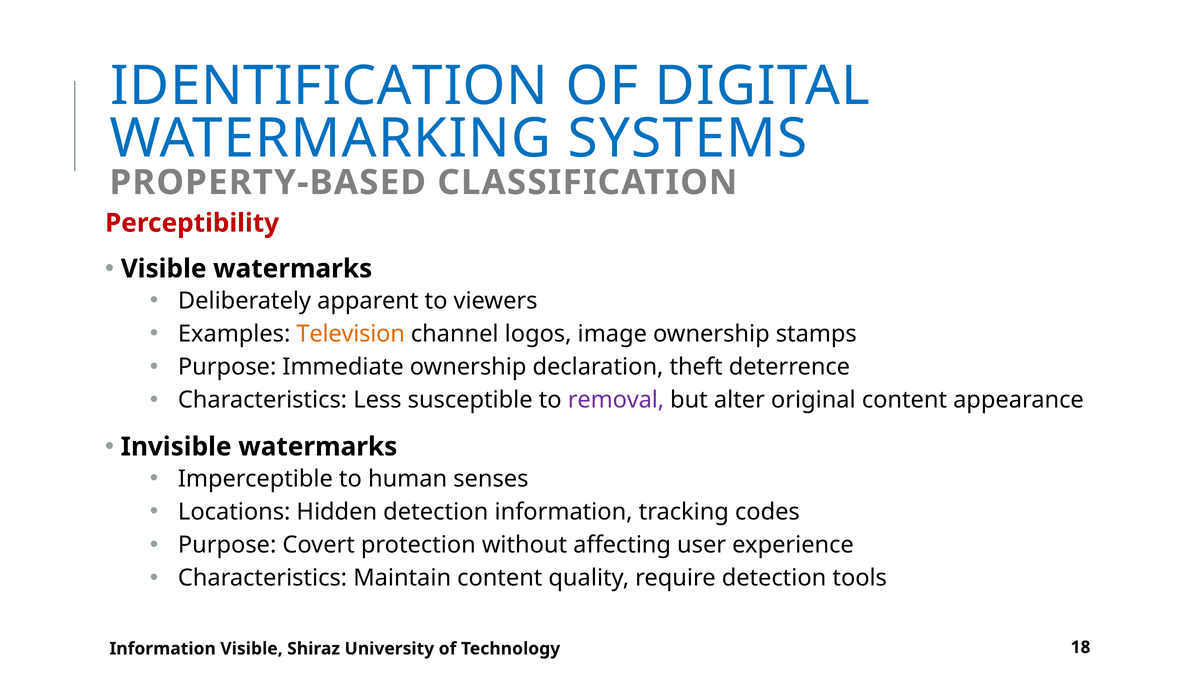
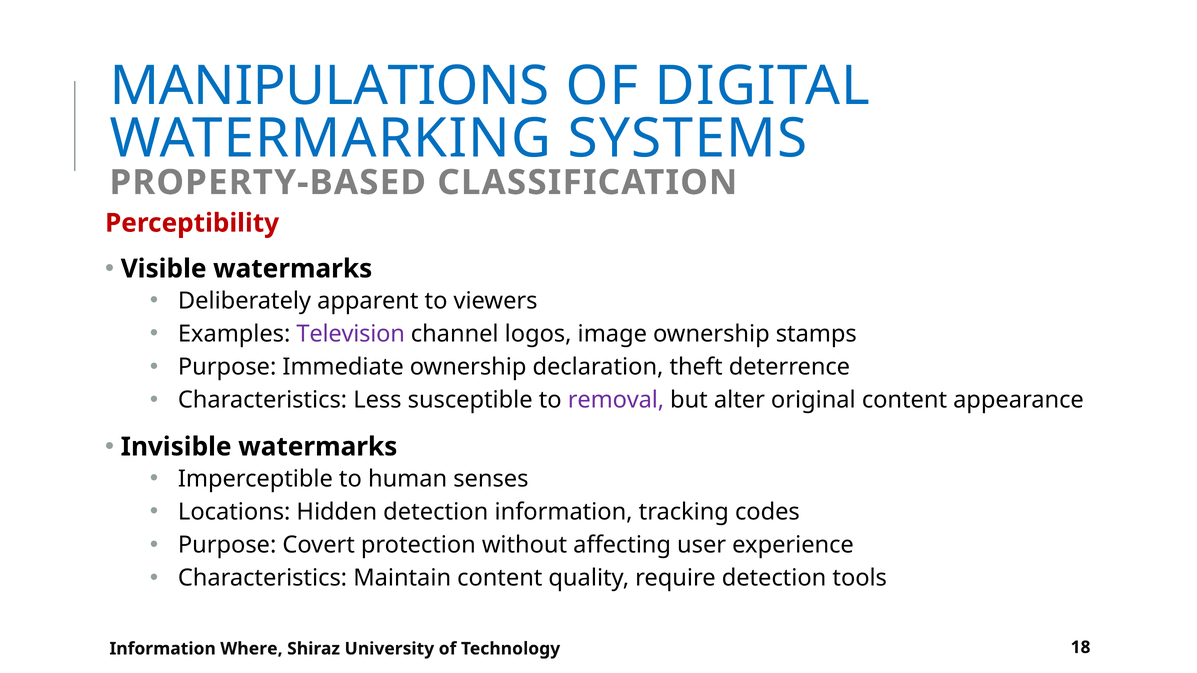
IDENTIFICATION: IDENTIFICATION -> MANIPULATIONS
Television colour: orange -> purple
Information Visible: Visible -> Where
